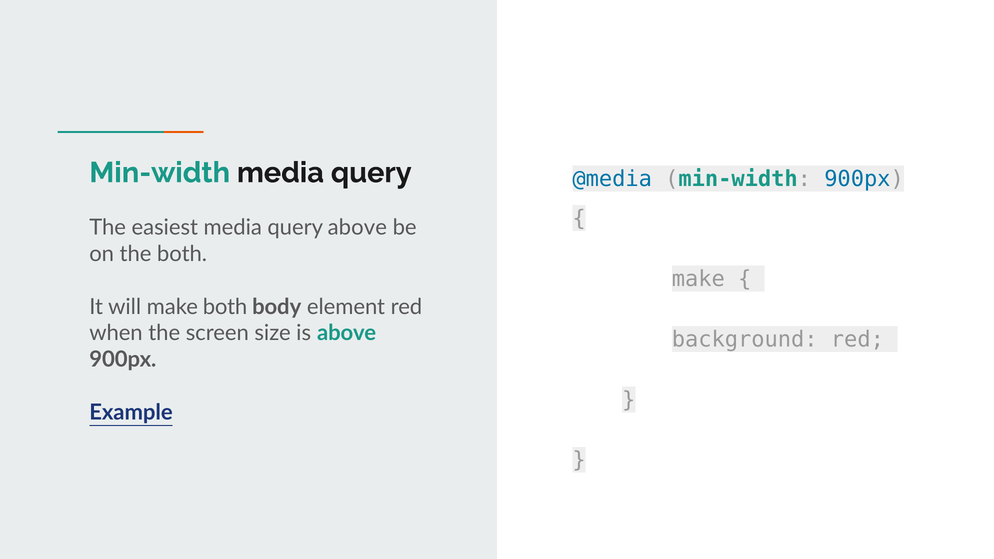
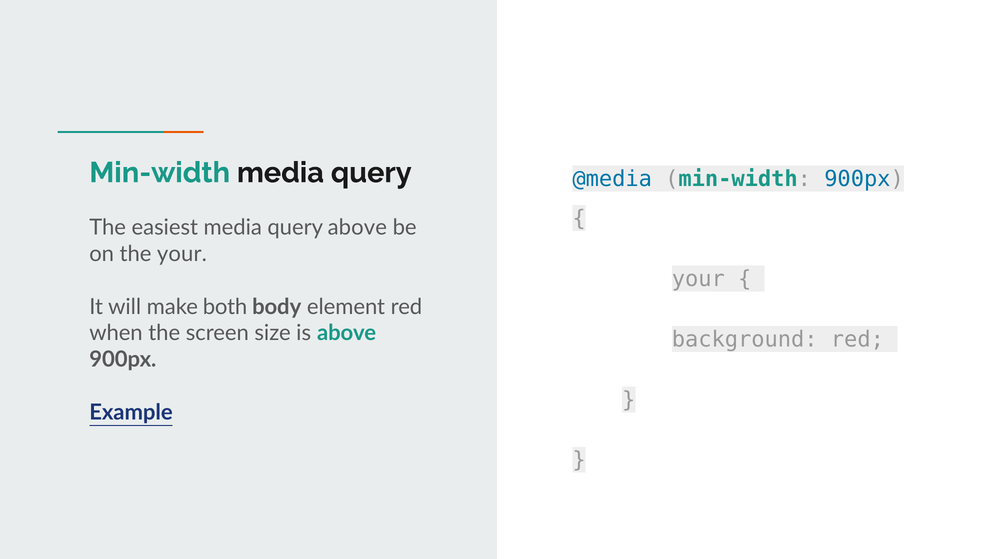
the both: both -> your
make at (698, 279): make -> your
